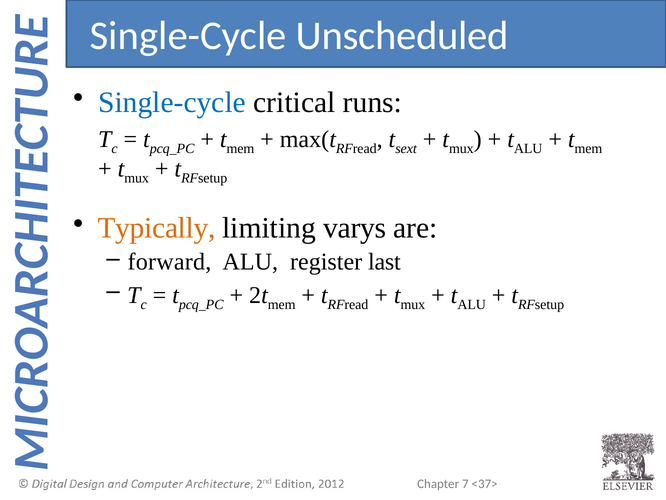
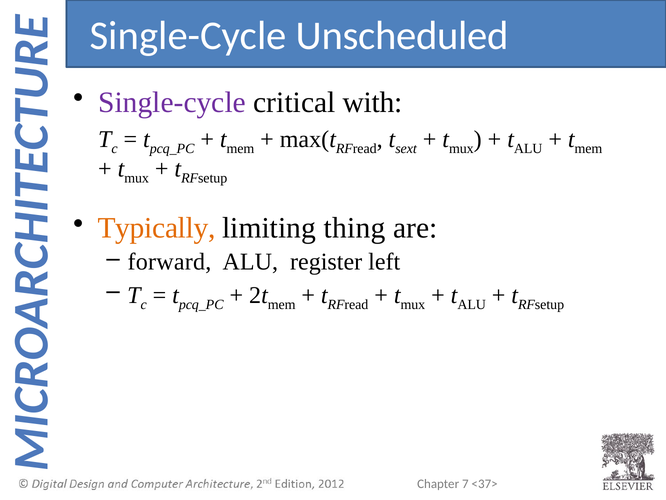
Single-cycle at (172, 102) colour: blue -> purple
runs: runs -> with
varys: varys -> thing
last: last -> left
